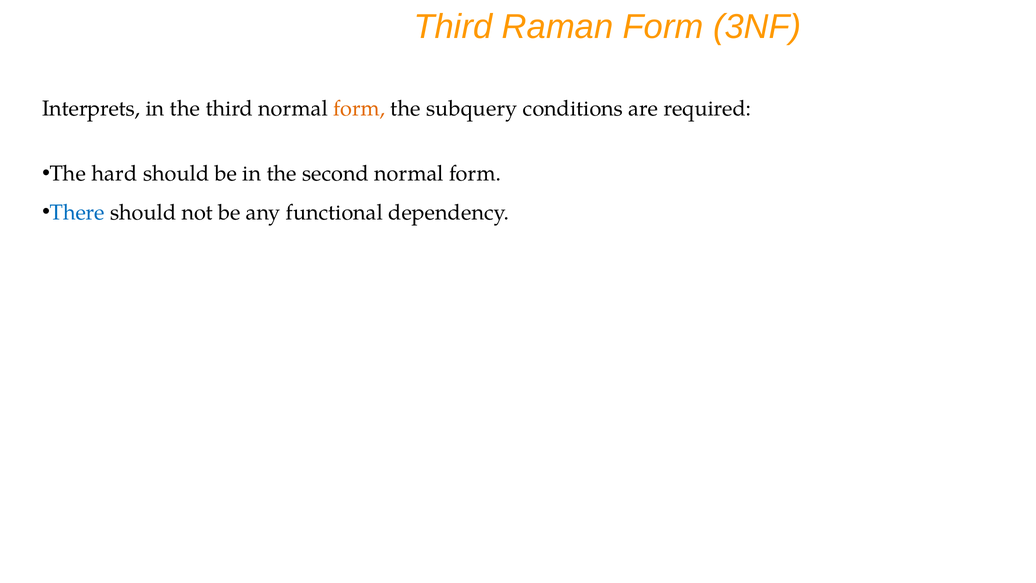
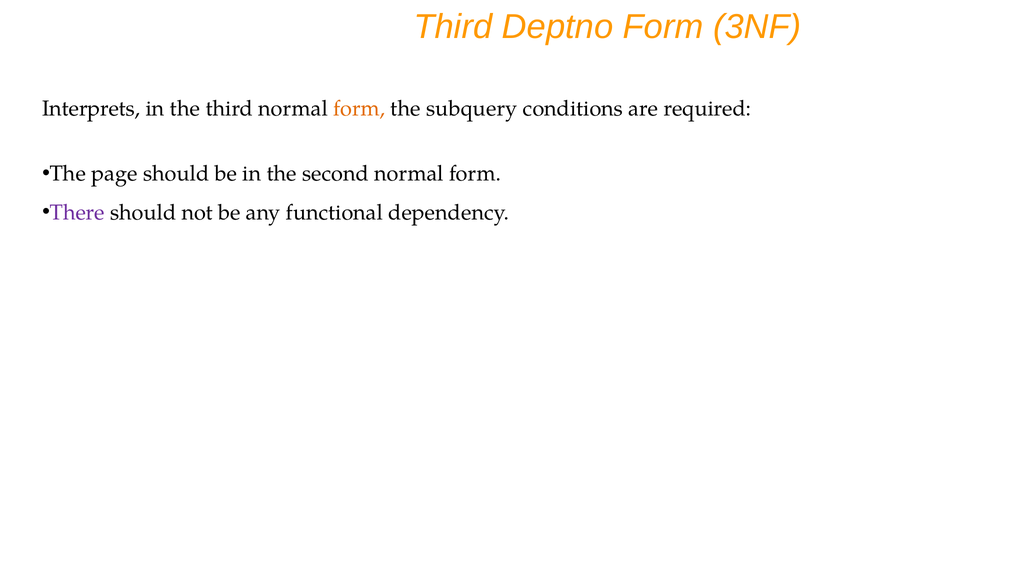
Raman: Raman -> Deptno
hard: hard -> page
There colour: blue -> purple
